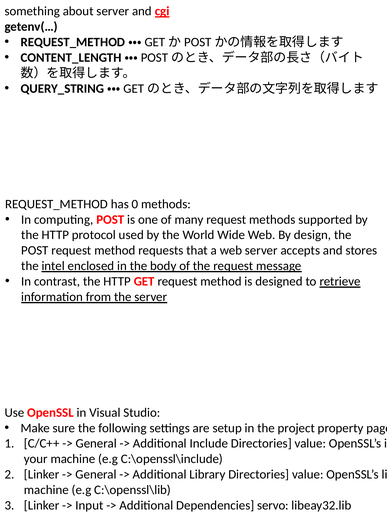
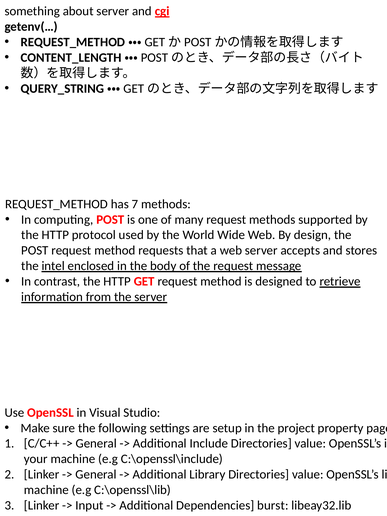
0: 0 -> 7
servo: servo -> burst
